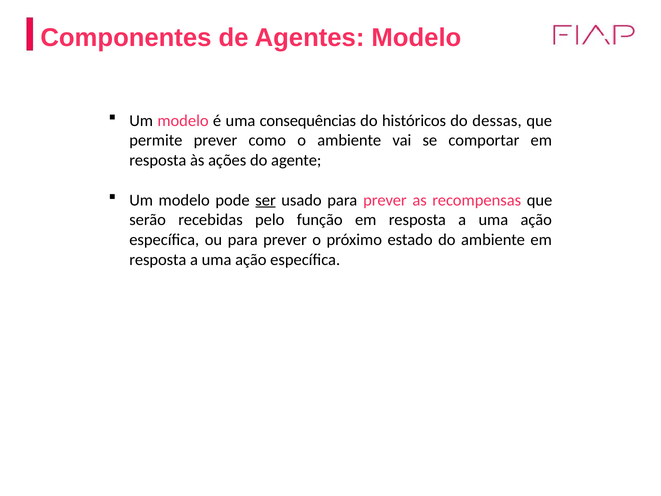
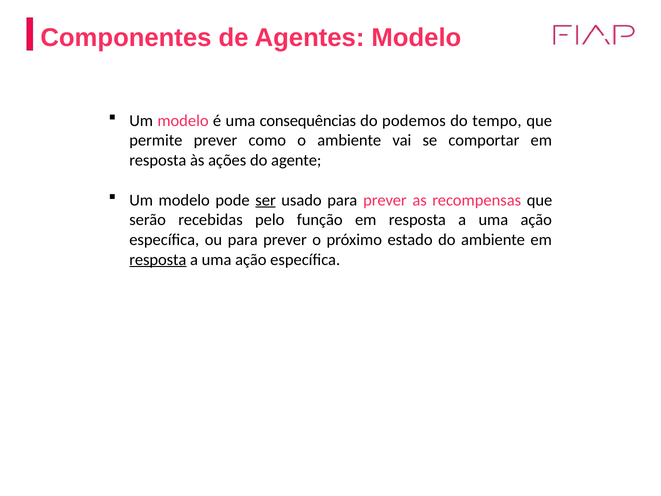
históricos: históricos -> podemos
dessas: dessas -> tempo
resposta at (158, 259) underline: none -> present
